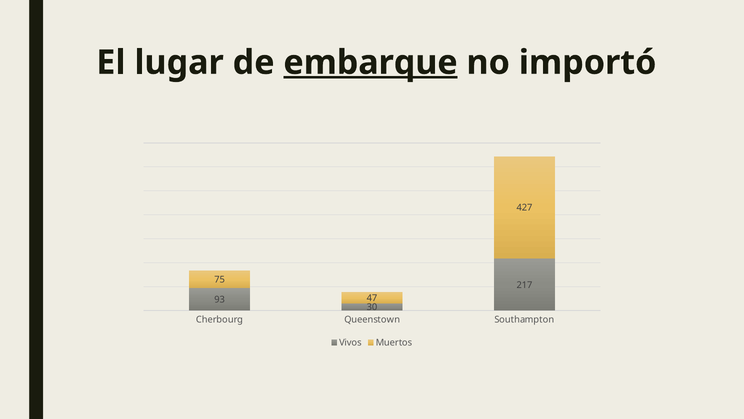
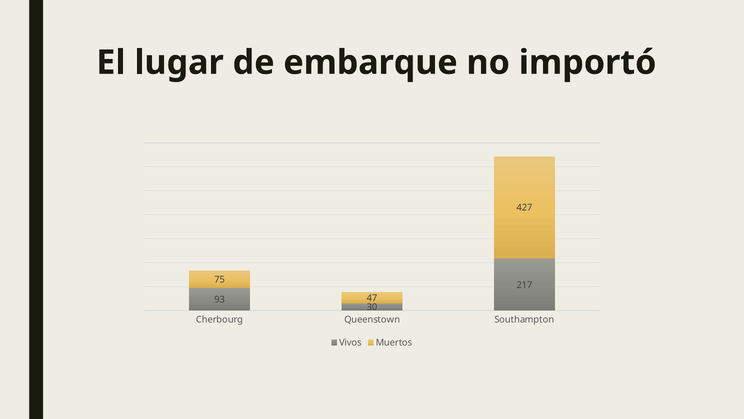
embarque underline: present -> none
